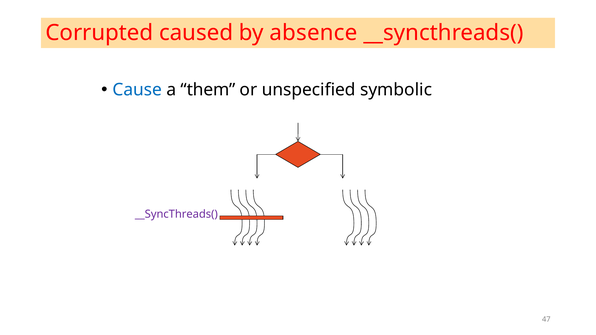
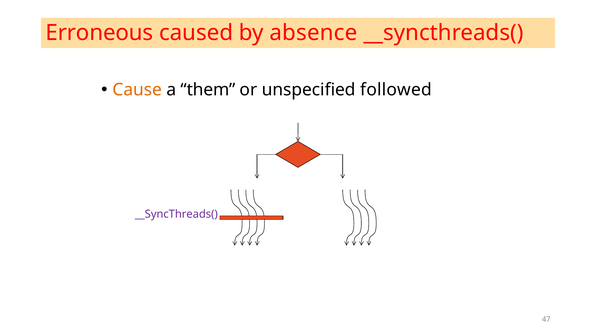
Corrupted: Corrupted -> Erroneous
Cause colour: blue -> orange
symbolic: symbolic -> followed
